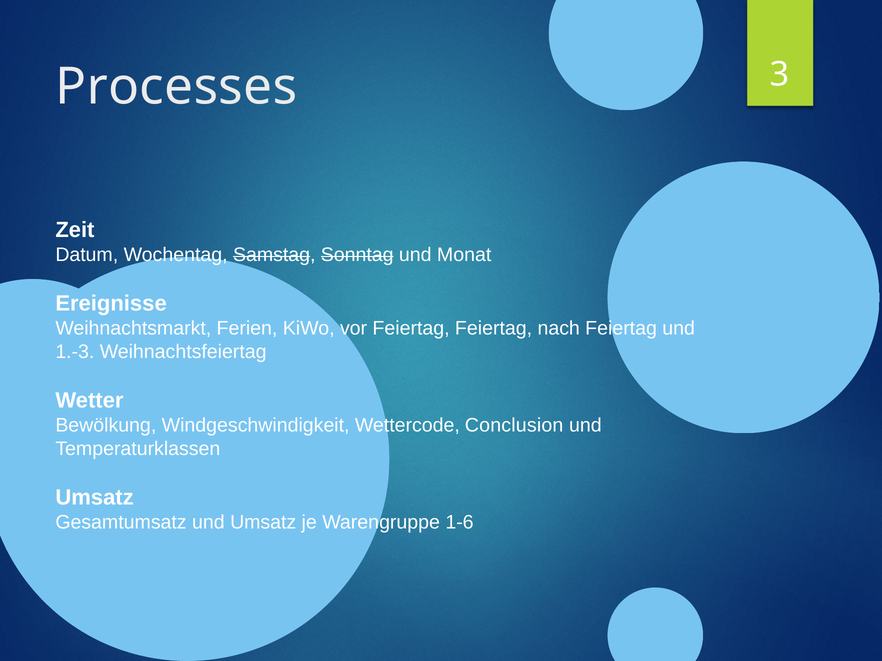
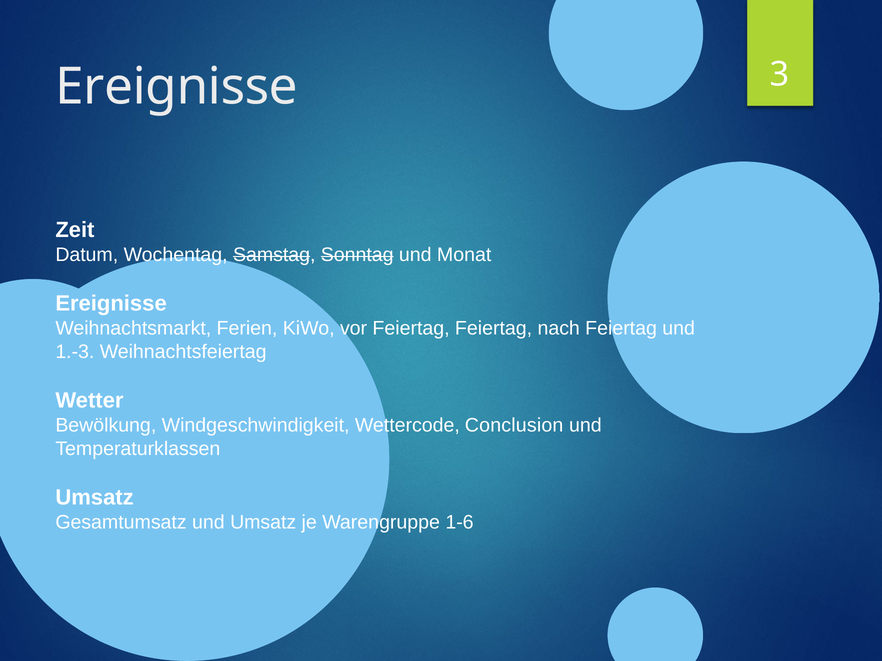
Processes at (176, 87): Processes -> Ereignisse
